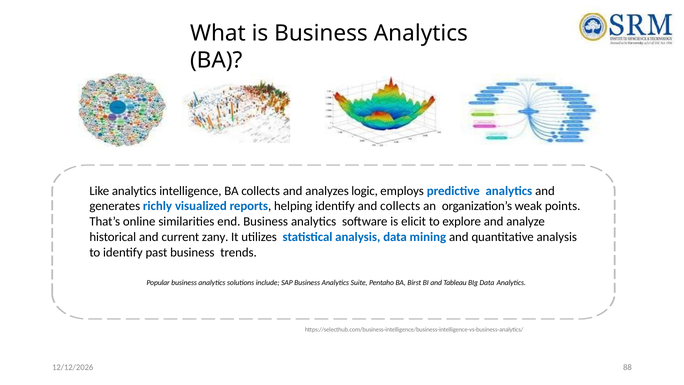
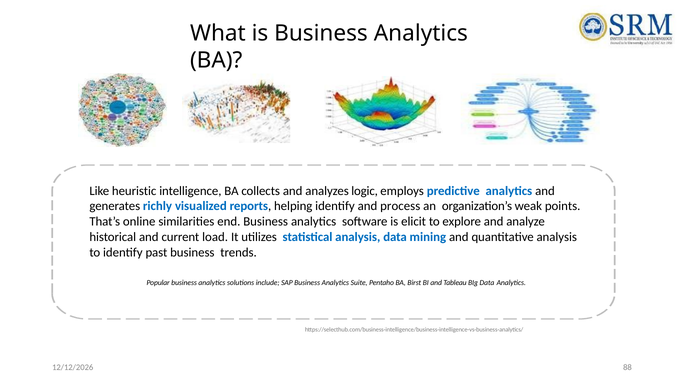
Like analytics: analytics -> heuristic
and collects: collects -> process
zany: zany -> load
